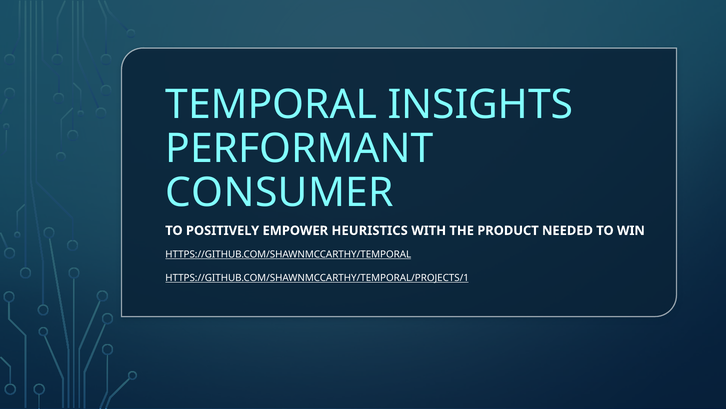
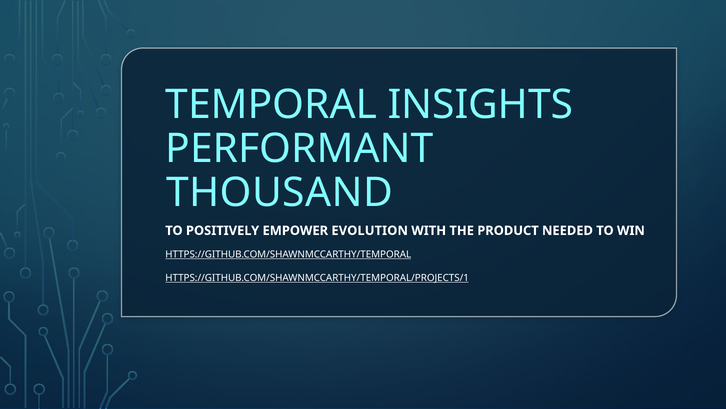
CONSUMER: CONSUMER -> THOUSAND
HEURISTICS: HEURISTICS -> EVOLUTION
